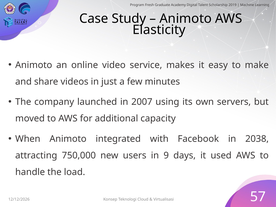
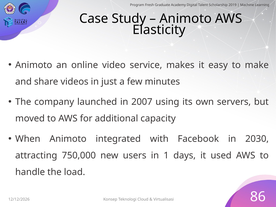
2038: 2038 -> 2030
9: 9 -> 1
57: 57 -> 86
